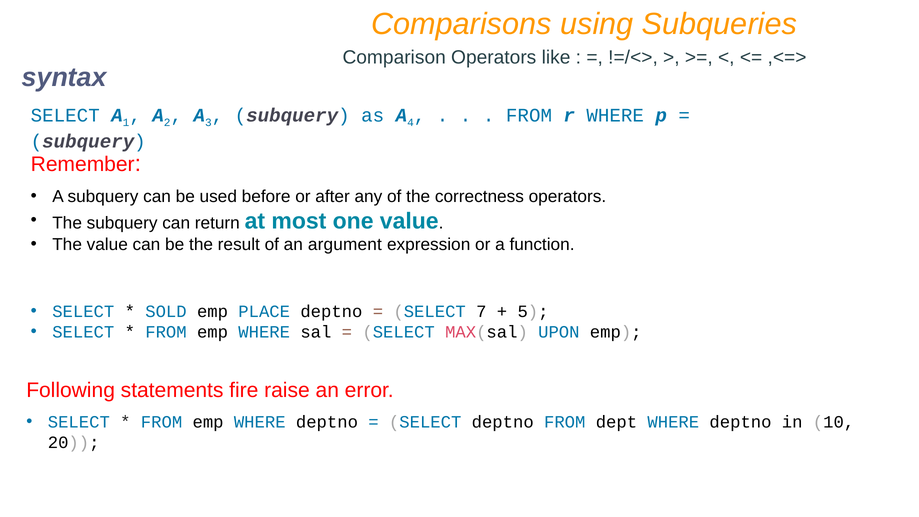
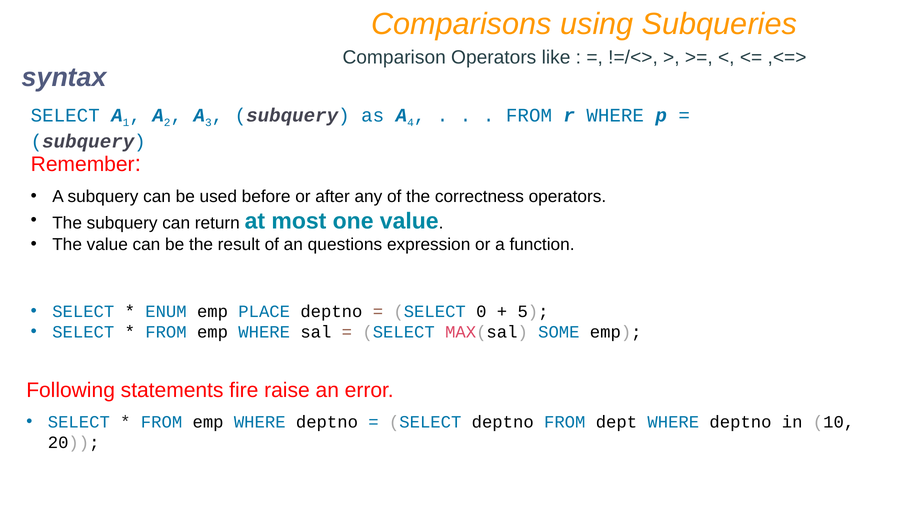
argument: argument -> questions
SOLD: SOLD -> ENUM
7: 7 -> 0
UPON: UPON -> SOME
